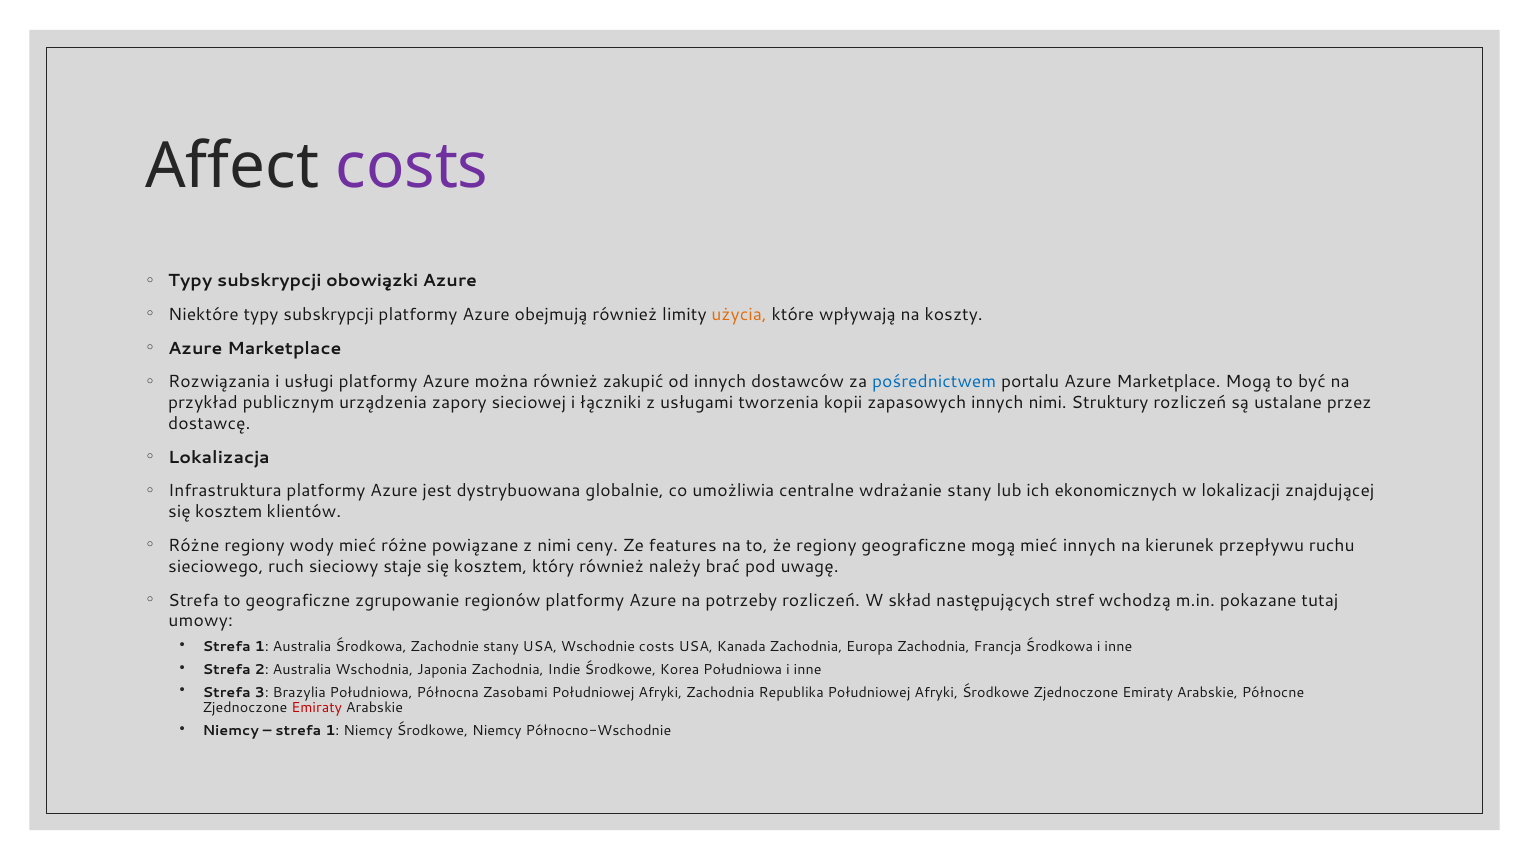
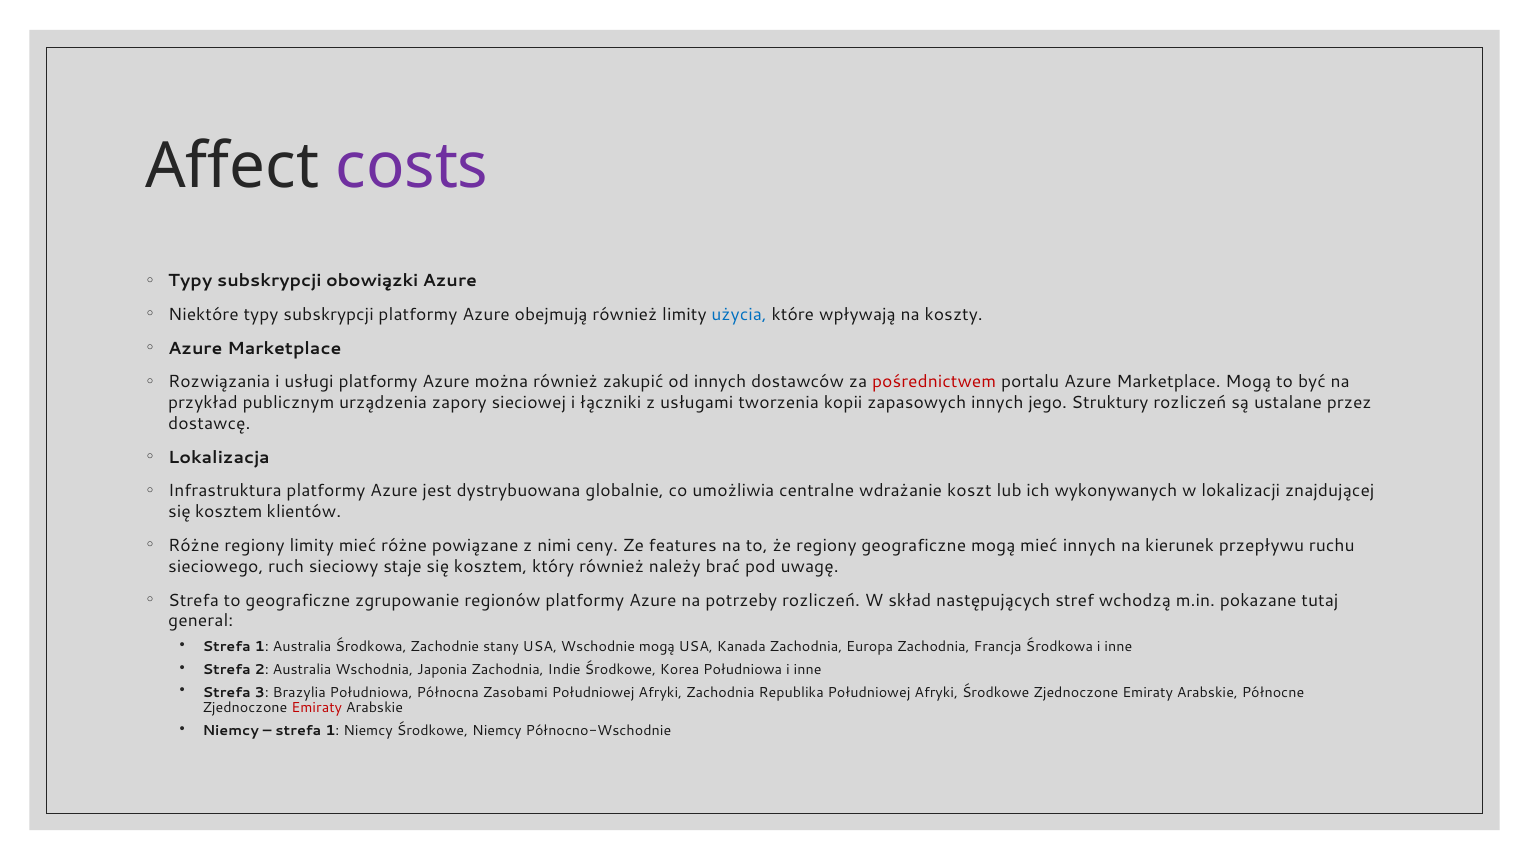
użycia colour: orange -> blue
pośrednictwem colour: blue -> red
innych nimi: nimi -> jego
wdrażanie stany: stany -> koszt
ekonomicznych: ekonomicznych -> wykonywanych
regiony wody: wody -> limity
umowy: umowy -> general
Wschodnie costs: costs -> mogą
